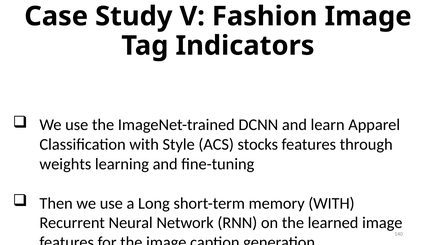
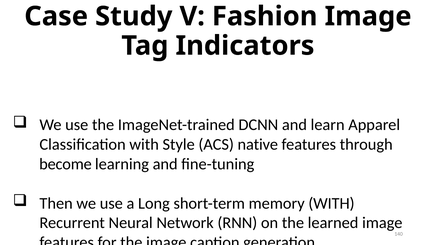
stocks: stocks -> native
weights: weights -> become
